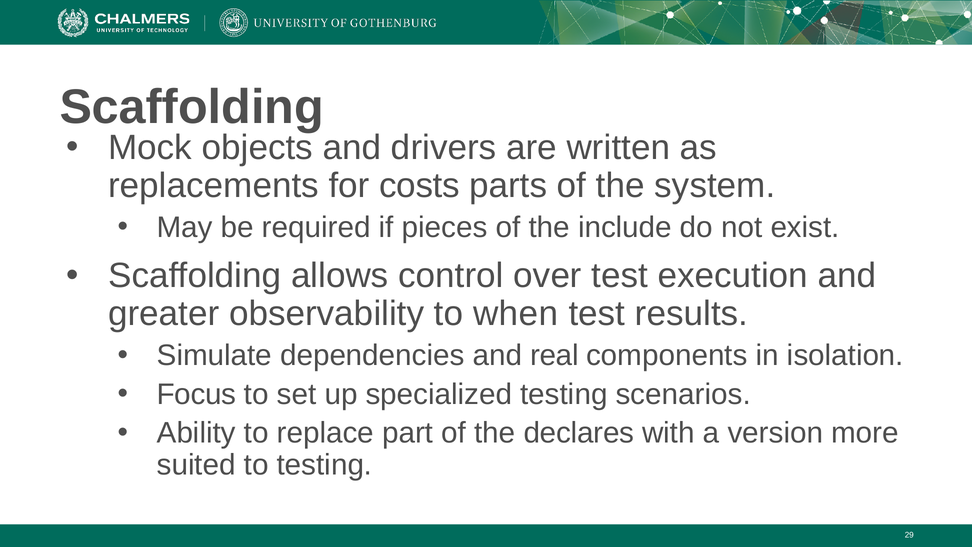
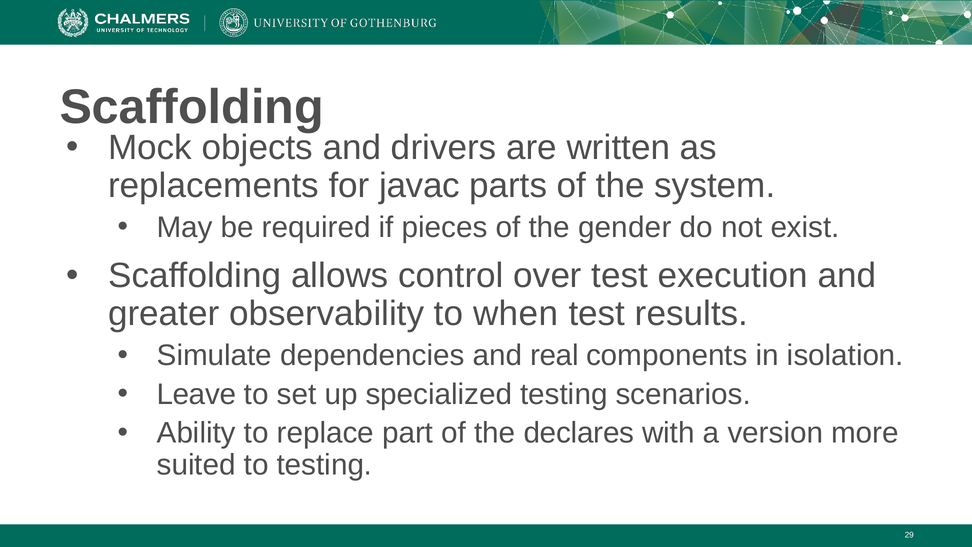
costs: costs -> javac
include: include -> gender
Focus: Focus -> Leave
